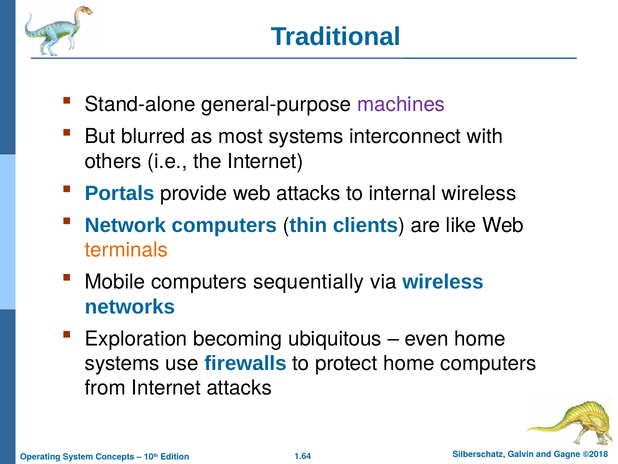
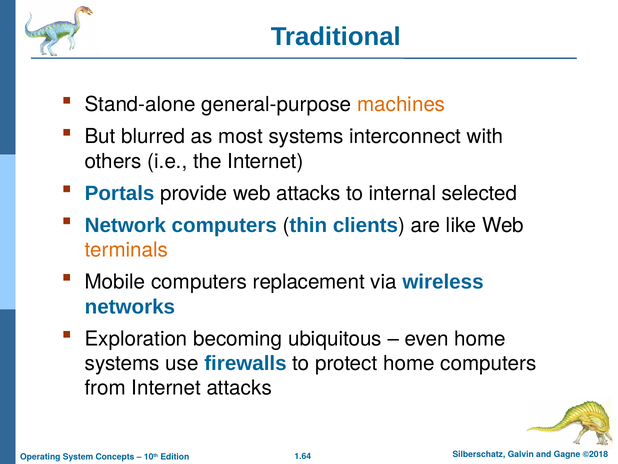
machines colour: purple -> orange
internal wireless: wireless -> selected
sequentially: sequentially -> replacement
